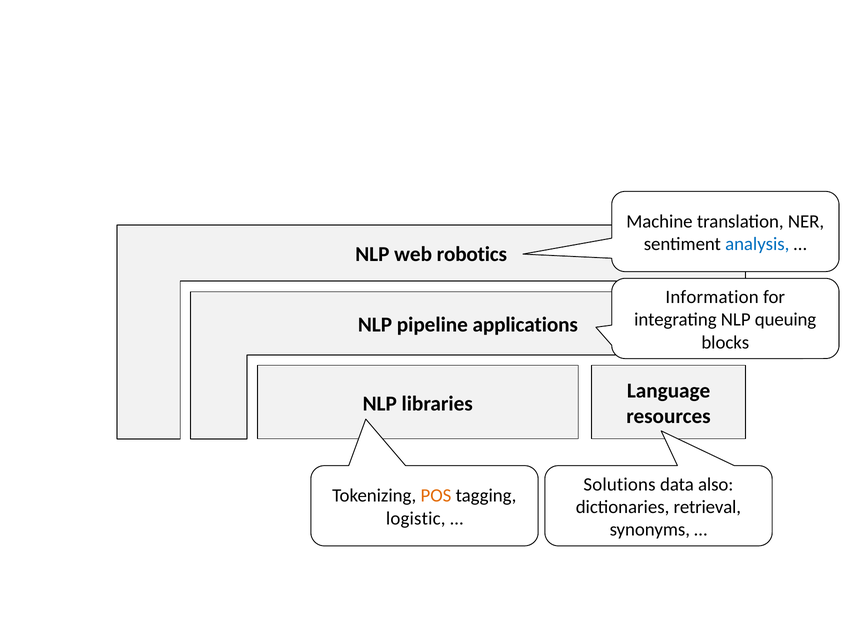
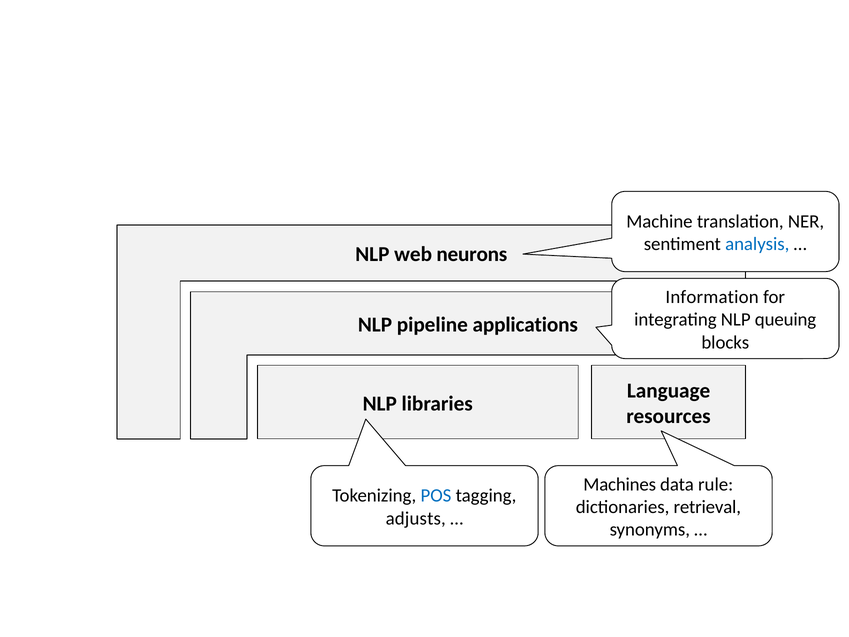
robotics: robotics -> neurons
Solutions: Solutions -> Machines
also: also -> rule
POS colour: orange -> blue
logistic: logistic -> adjusts
